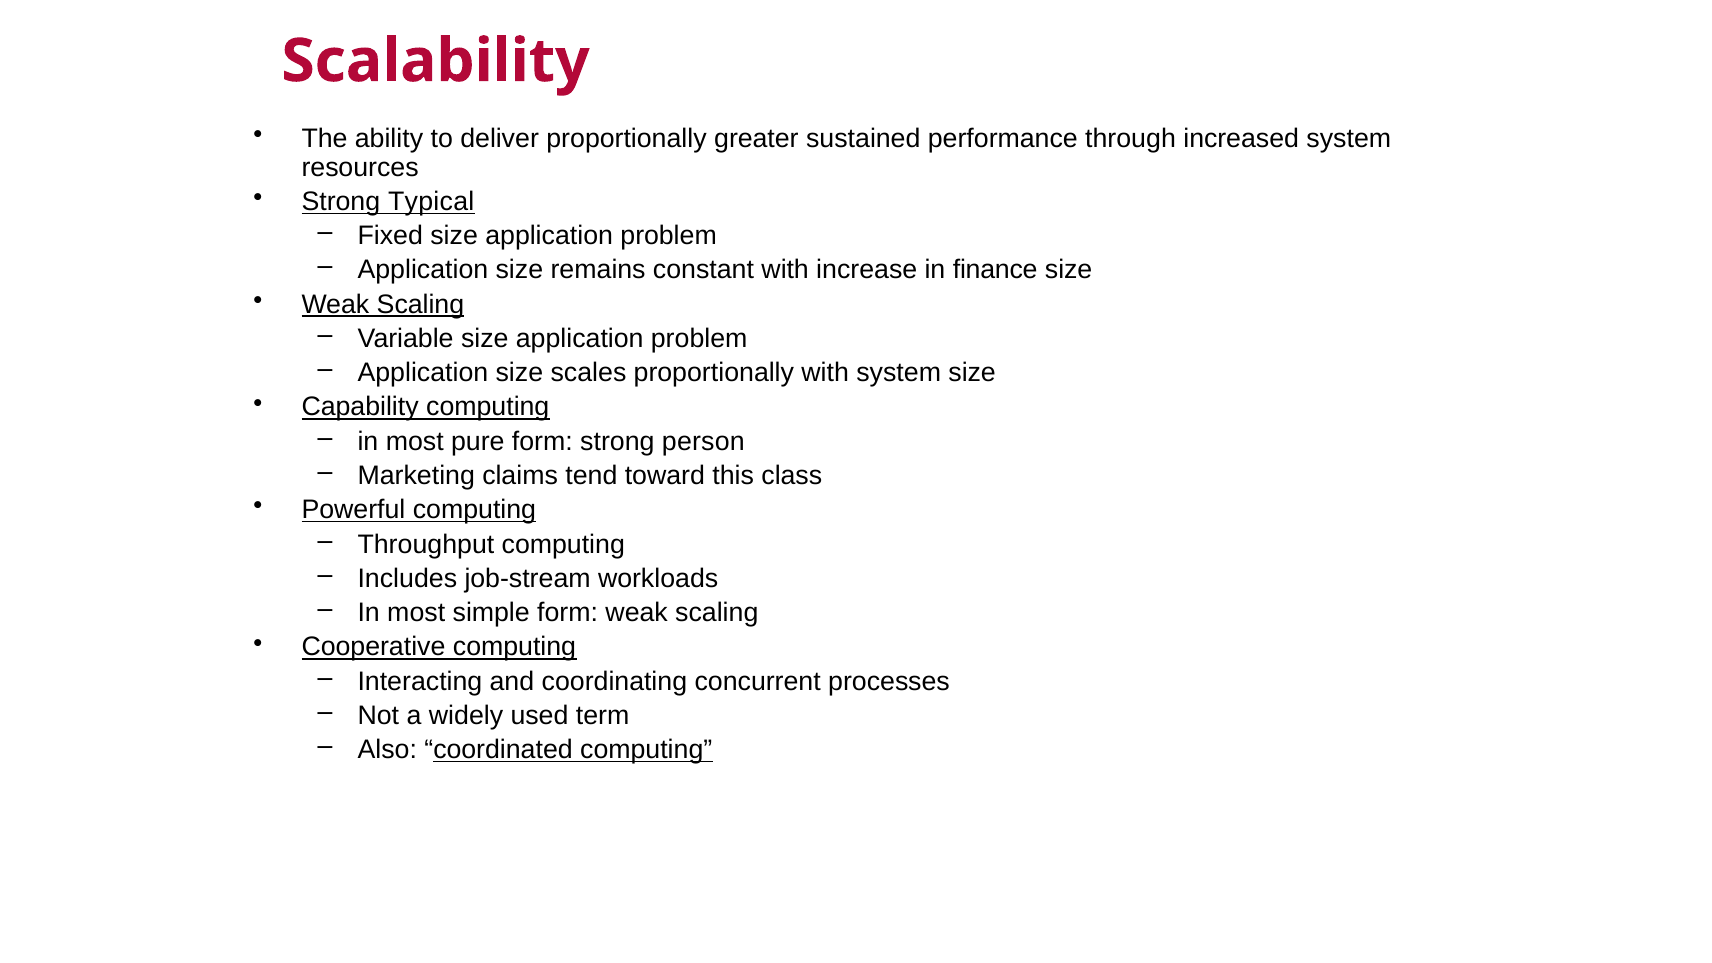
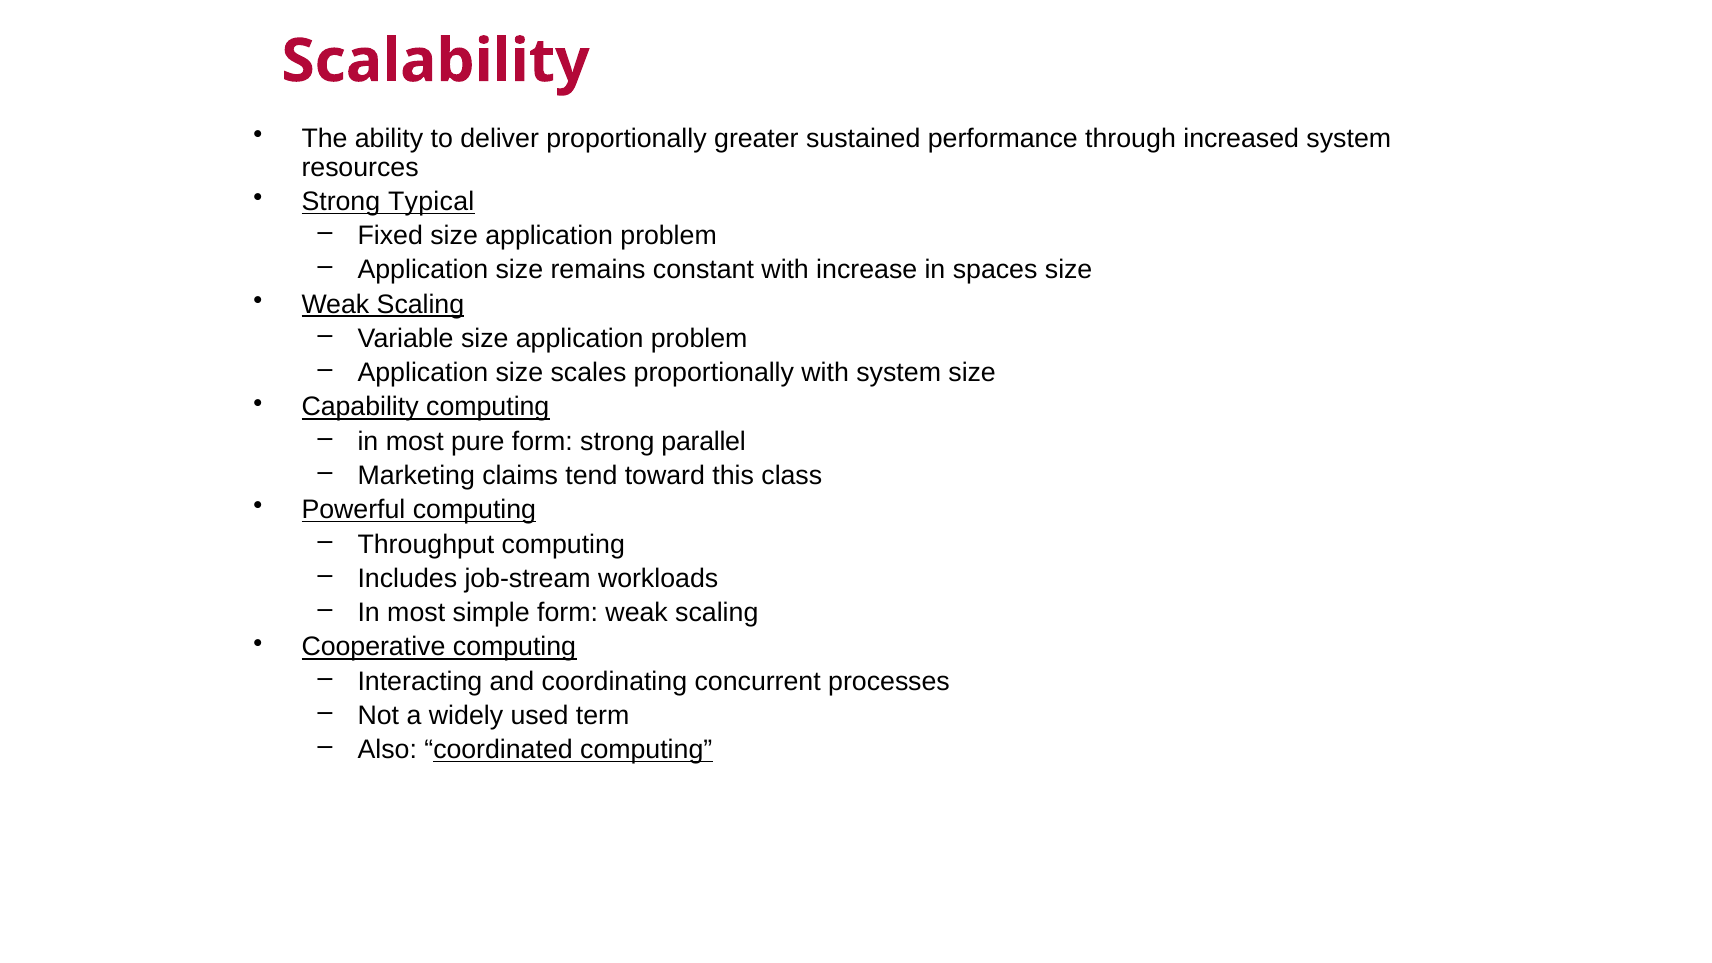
finance: finance -> spaces
person: person -> parallel
